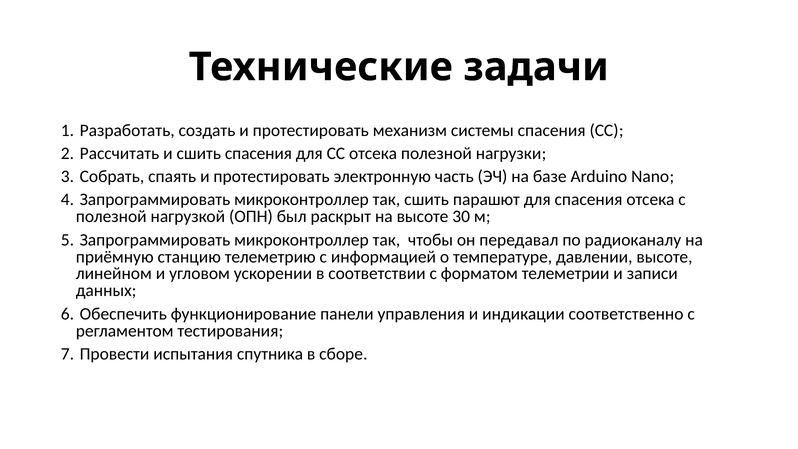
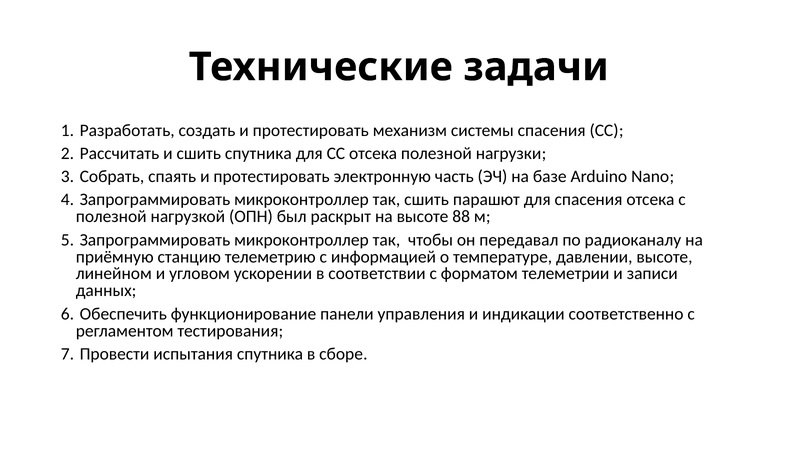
сшить спасения: спасения -> спутника
30: 30 -> 88
